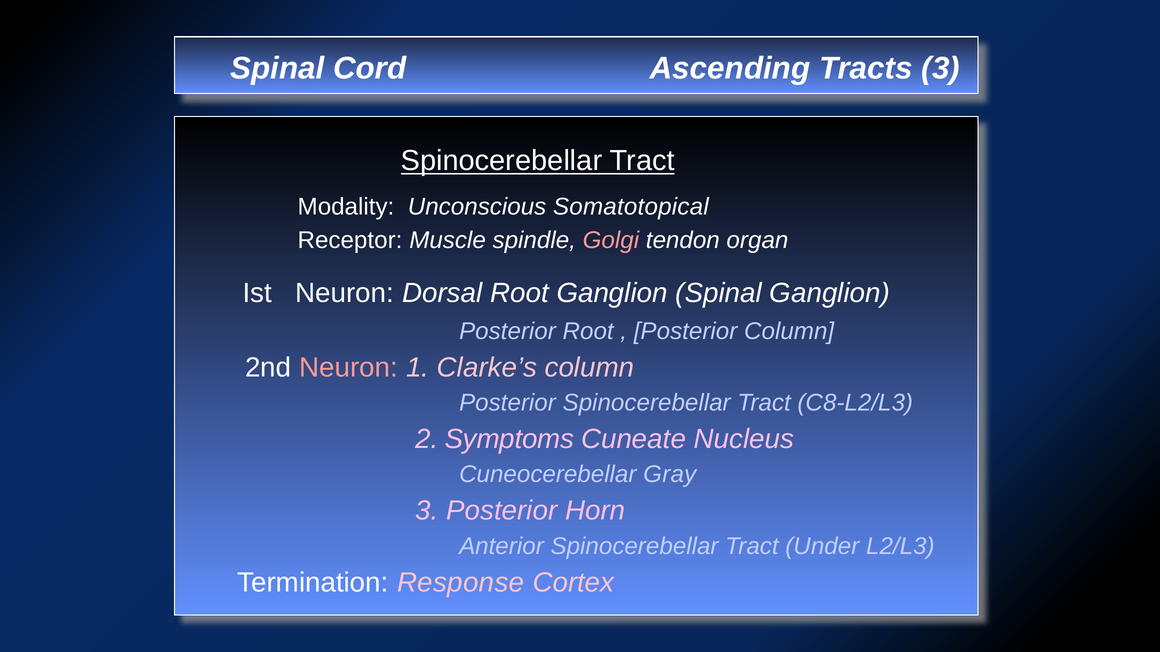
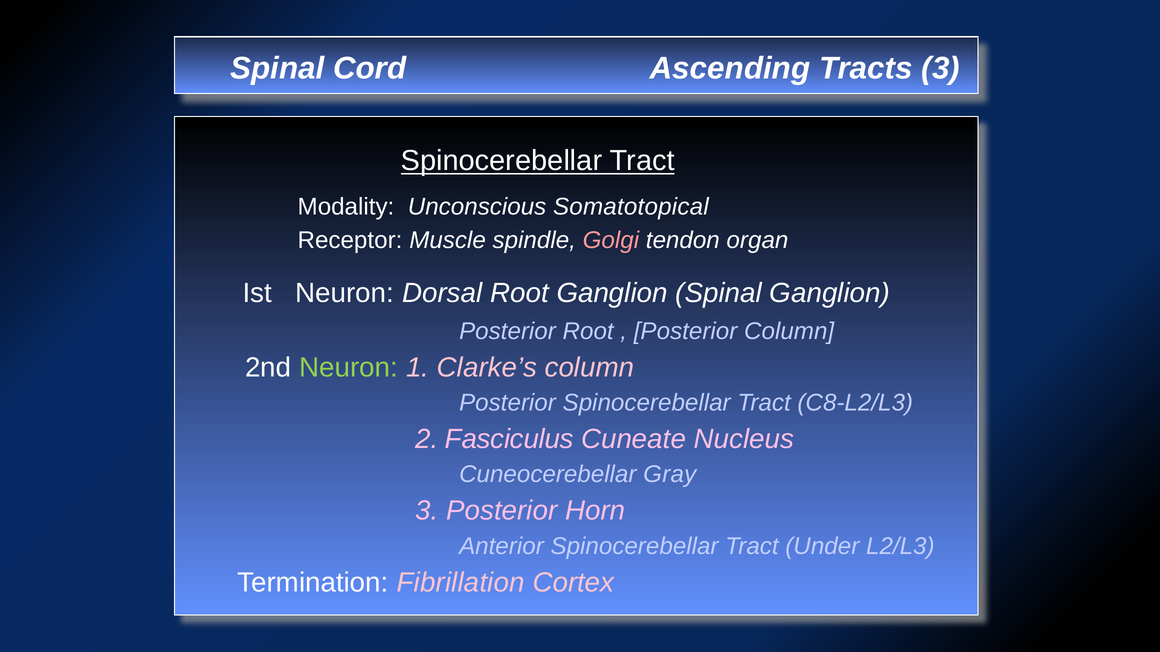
Neuron at (348, 368) colour: pink -> light green
Symptoms: Symptoms -> Fasciculus
Response: Response -> Fibrillation
